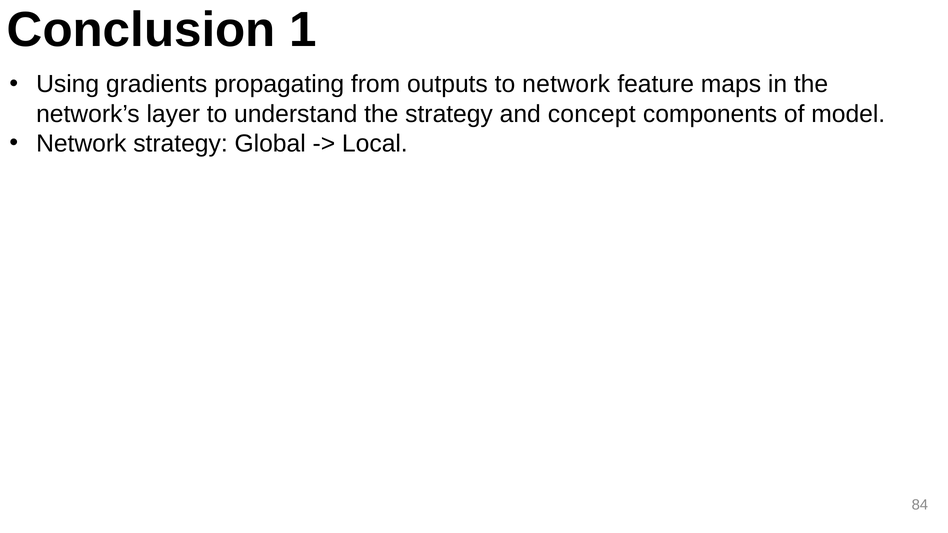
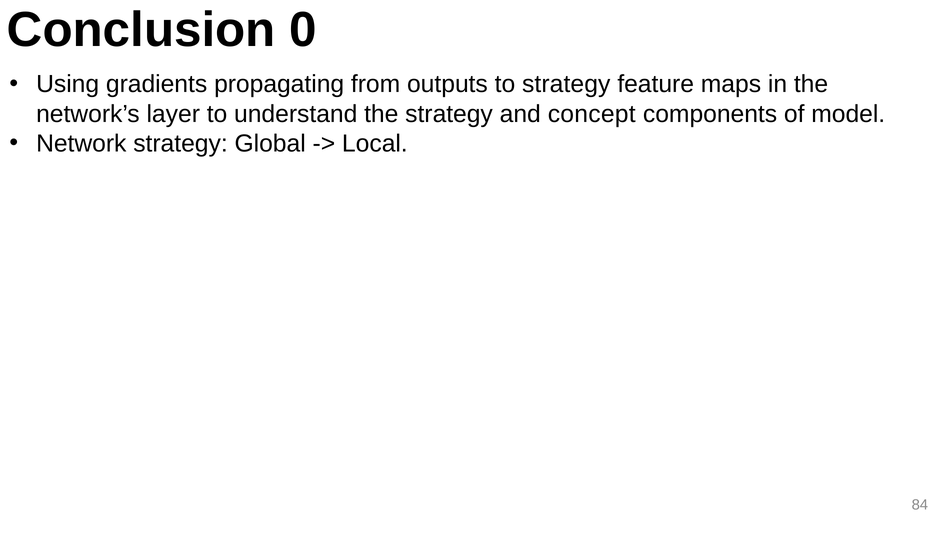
1: 1 -> 0
to network: network -> strategy
